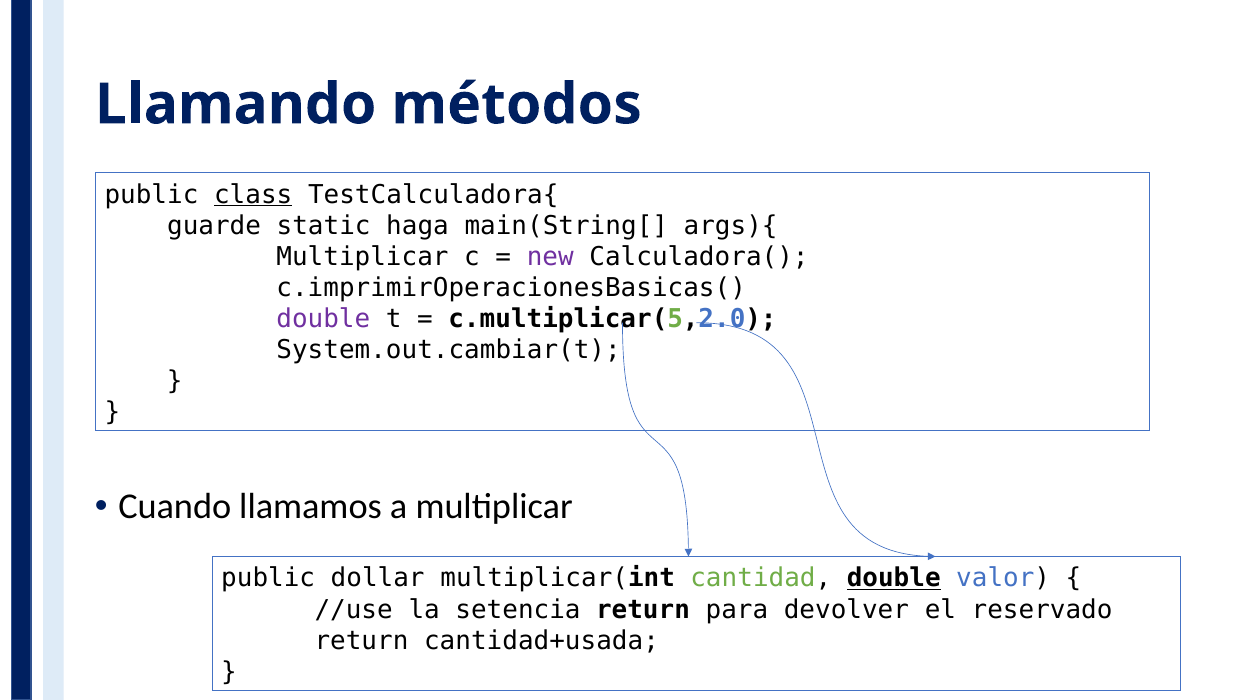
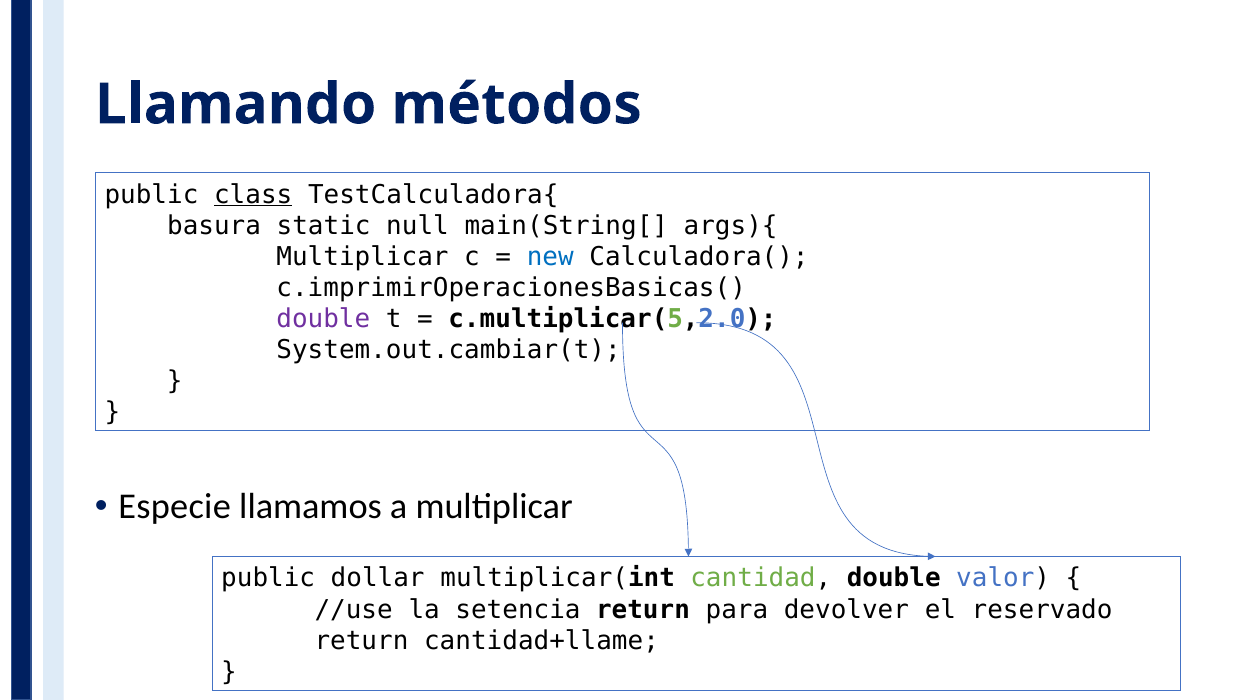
guarde: guarde -> basura
haga: haga -> null
new colour: purple -> blue
Cuando: Cuando -> Especie
double at (894, 579) underline: present -> none
cantidad+usada: cantidad+usada -> cantidad+llame
